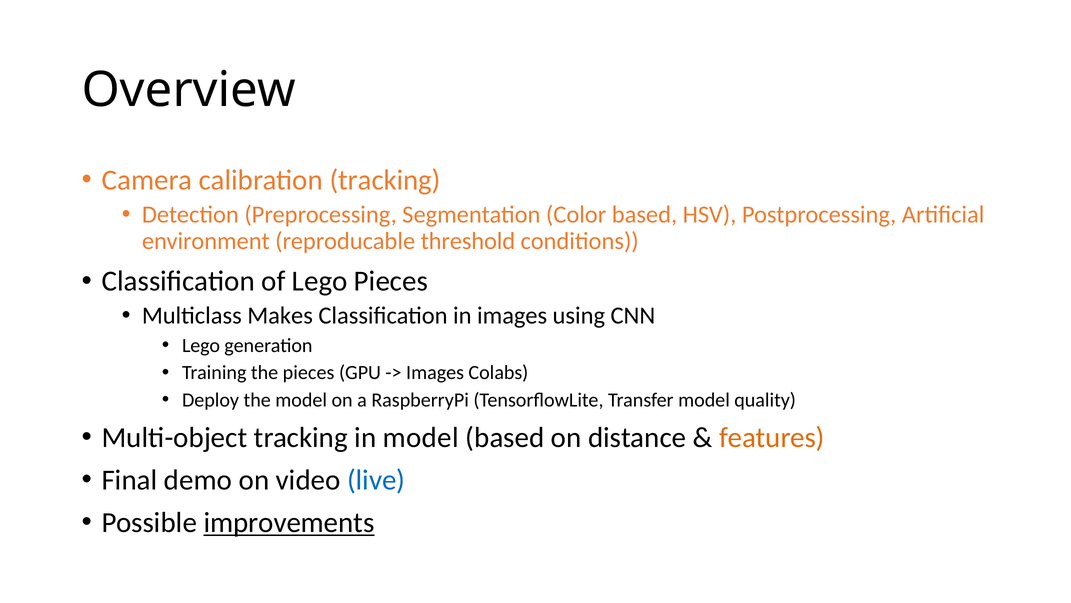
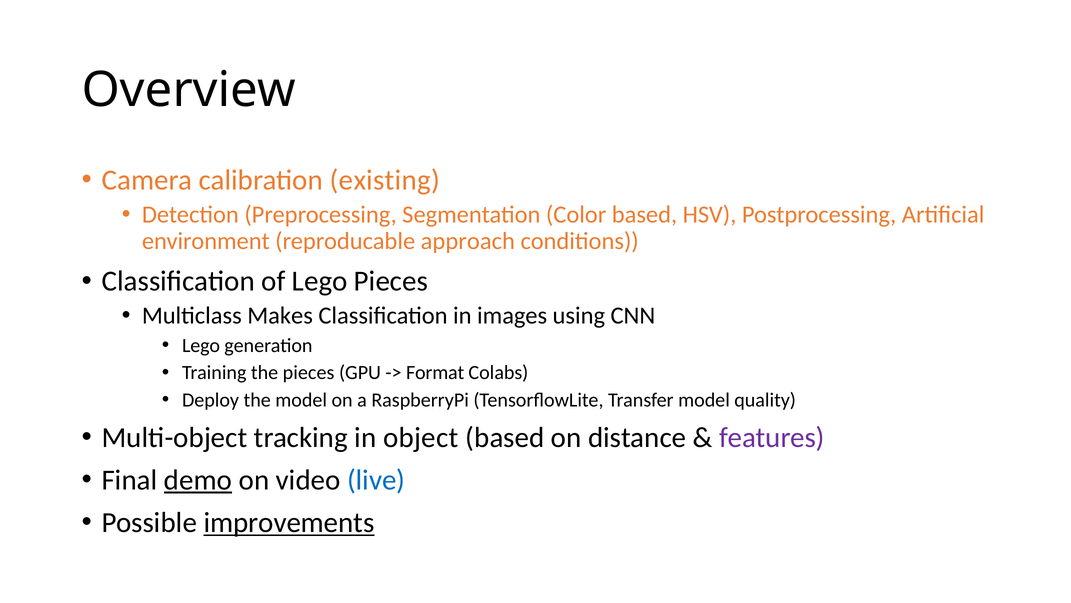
calibration tracking: tracking -> existing
threshold: threshold -> approach
Images at (435, 372): Images -> Format
in model: model -> object
features colour: orange -> purple
demo underline: none -> present
